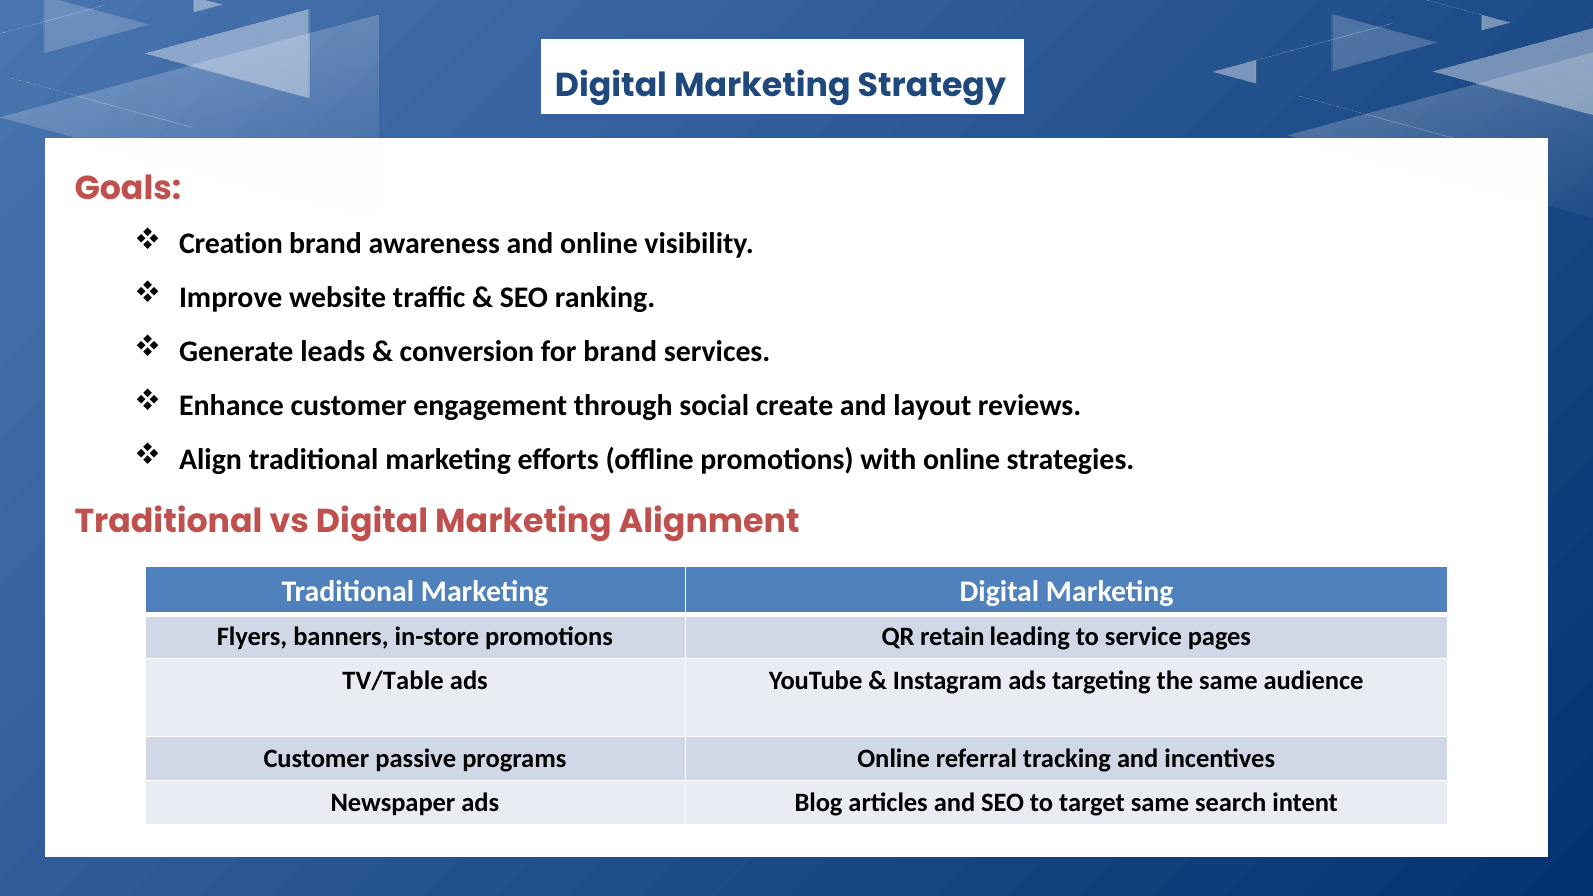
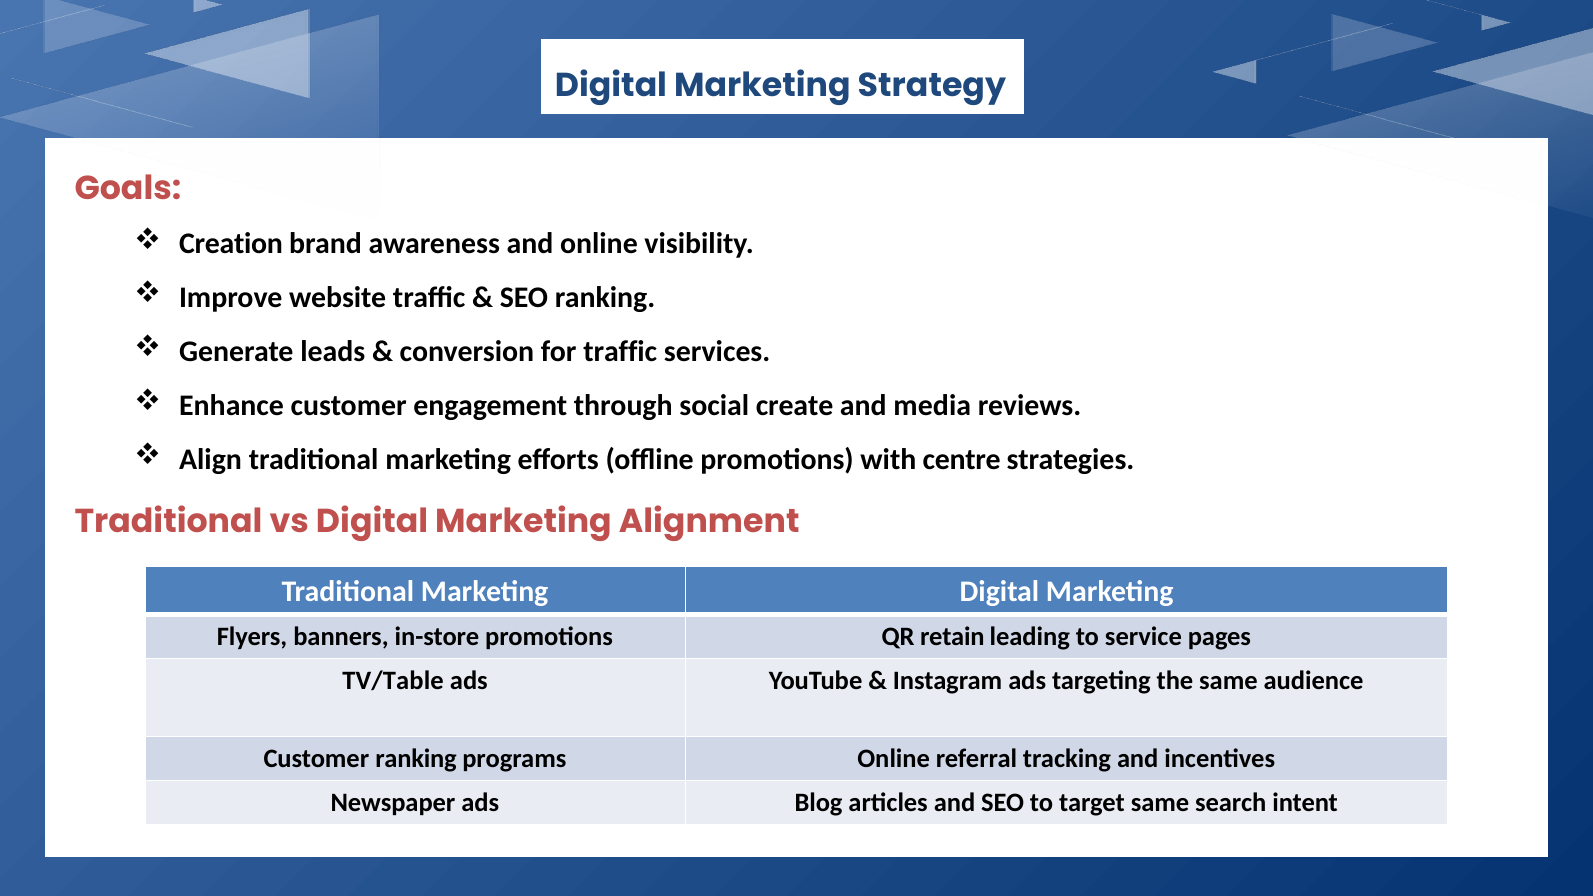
for brand: brand -> traffic
layout: layout -> media
with online: online -> centre
Customer passive: passive -> ranking
